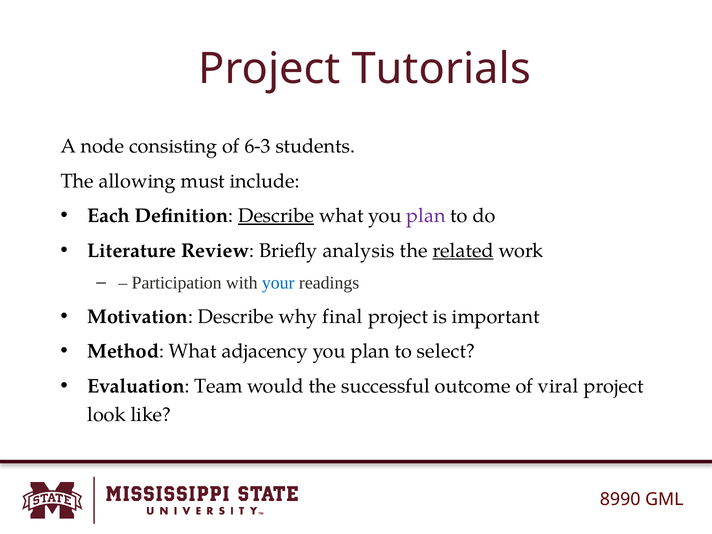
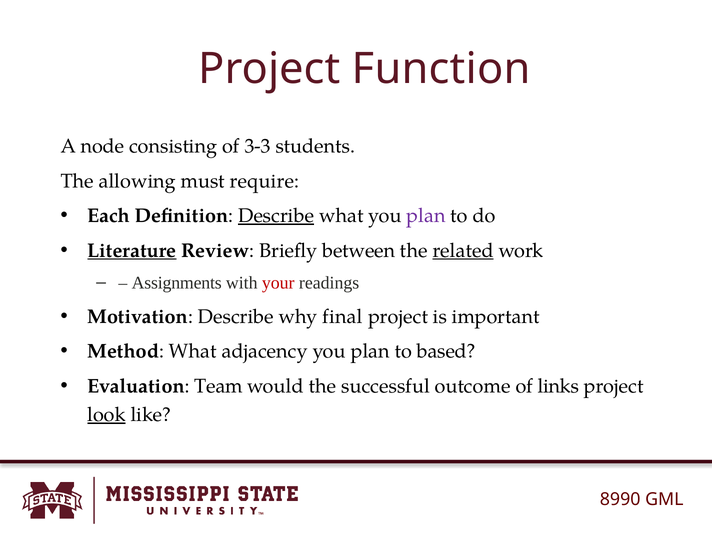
Tutorials: Tutorials -> Function
6-3: 6-3 -> 3-3
include: include -> require
Literature underline: none -> present
analysis: analysis -> between
Participation: Participation -> Assignments
your colour: blue -> red
select: select -> based
viral: viral -> links
look underline: none -> present
